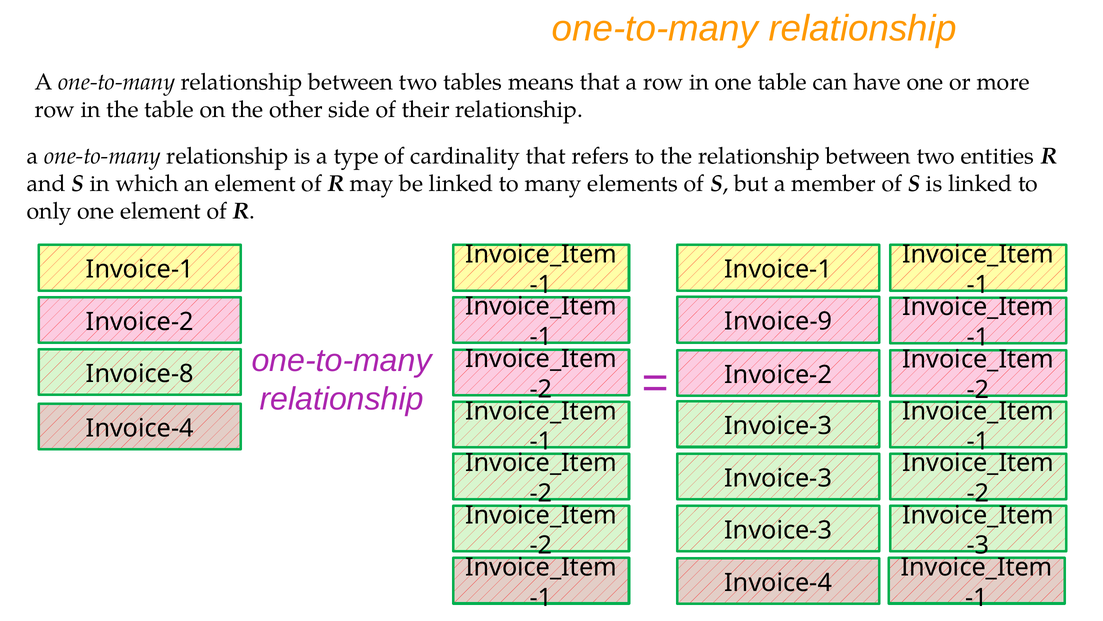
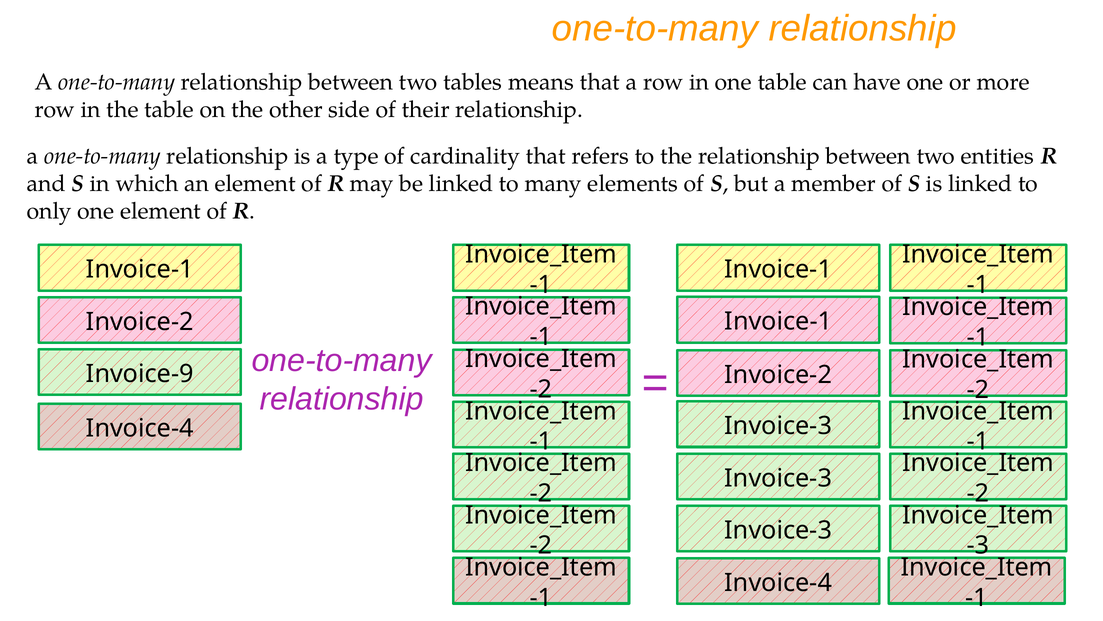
Invoice-9 at (778, 321): Invoice-9 -> Invoice-1
Invoice-8: Invoice-8 -> Invoice-9
